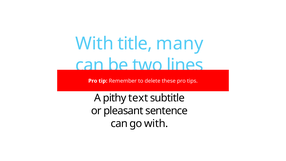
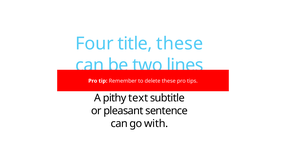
With at (95, 44): With -> Four
title many: many -> these
